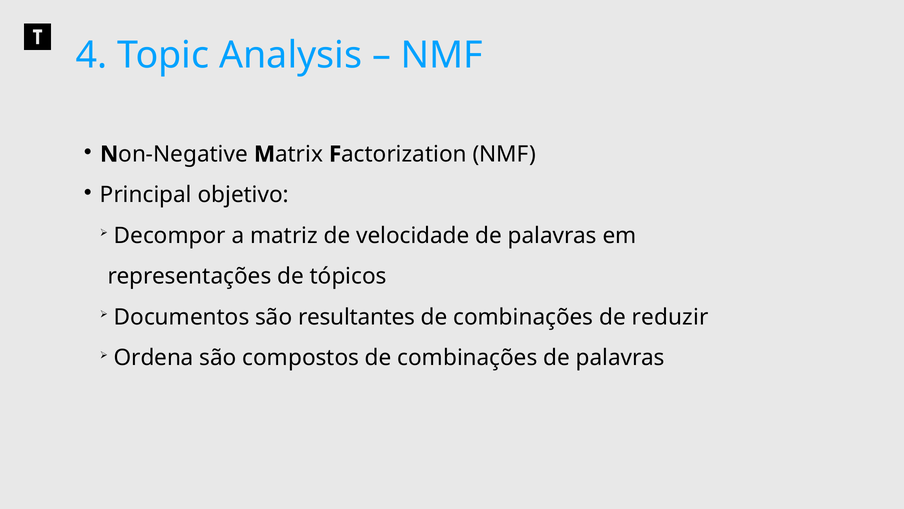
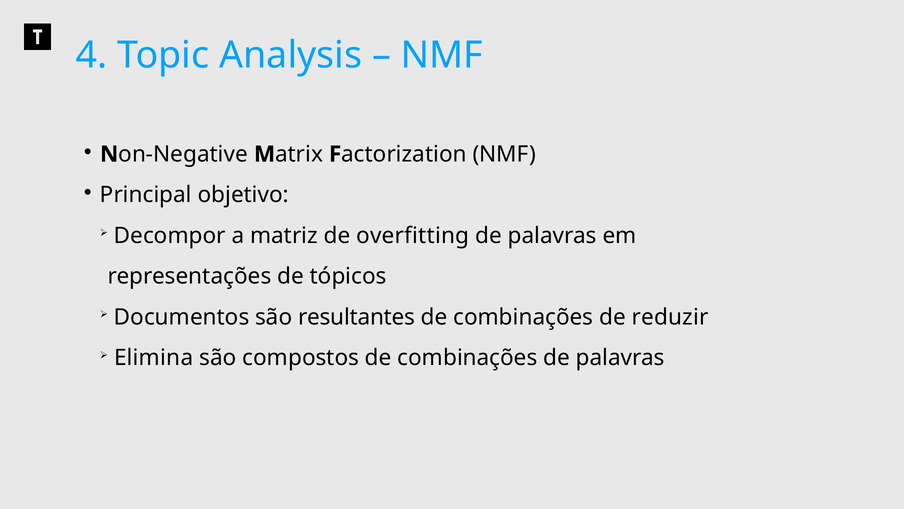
velocidade: velocidade -> overfitting
Ordena: Ordena -> Elimina
